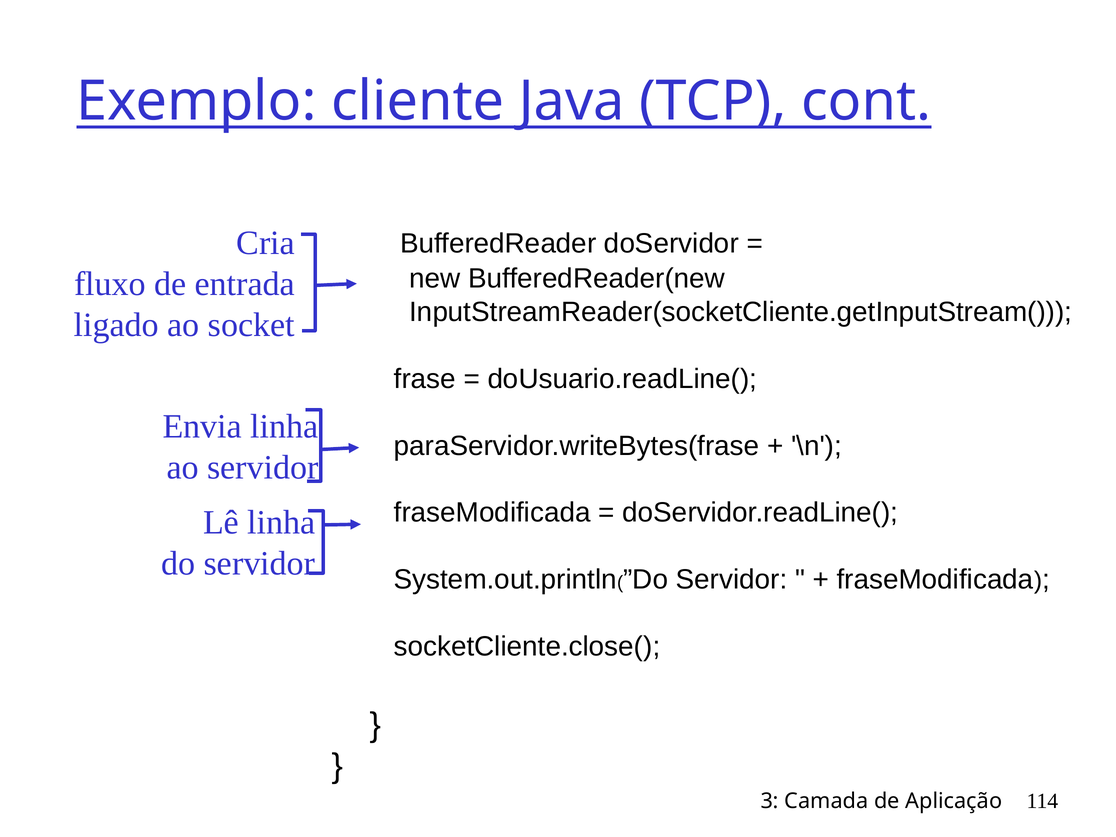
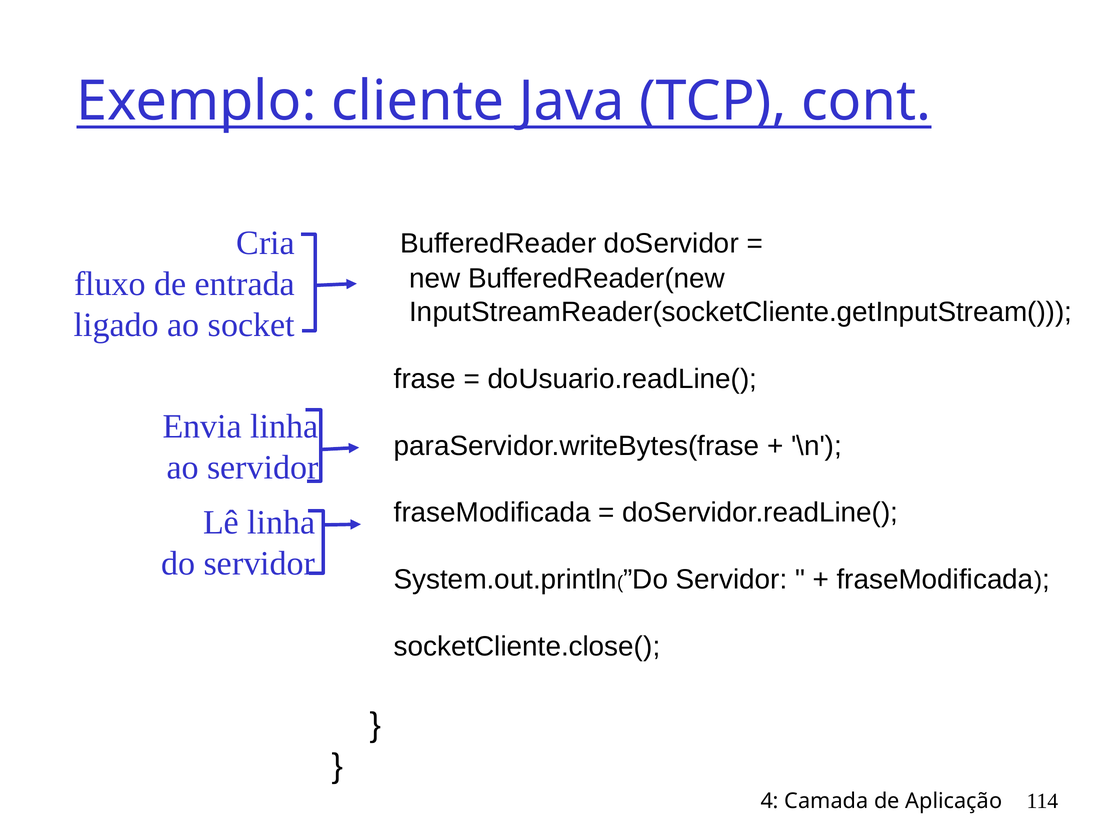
3: 3 -> 4
